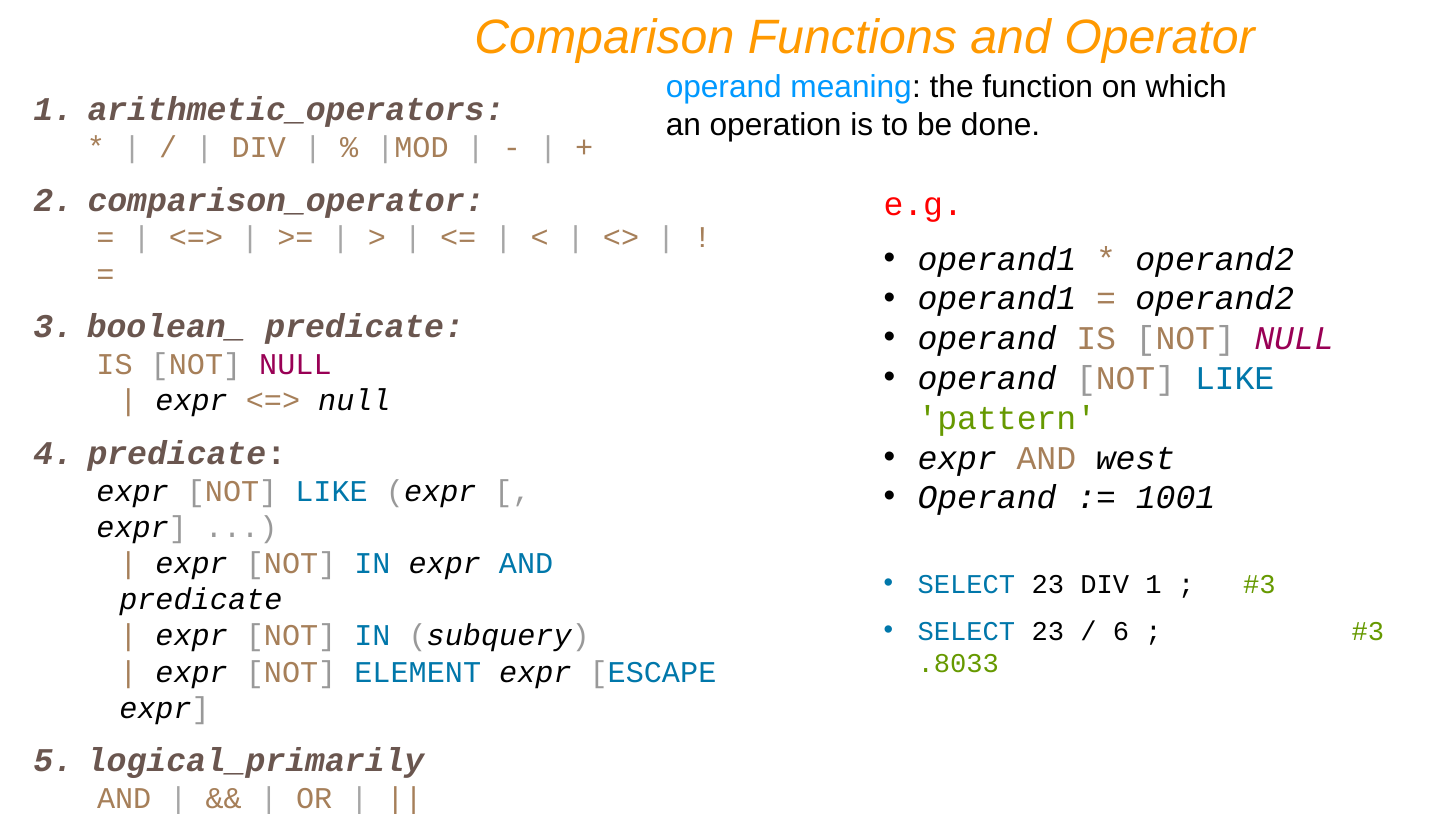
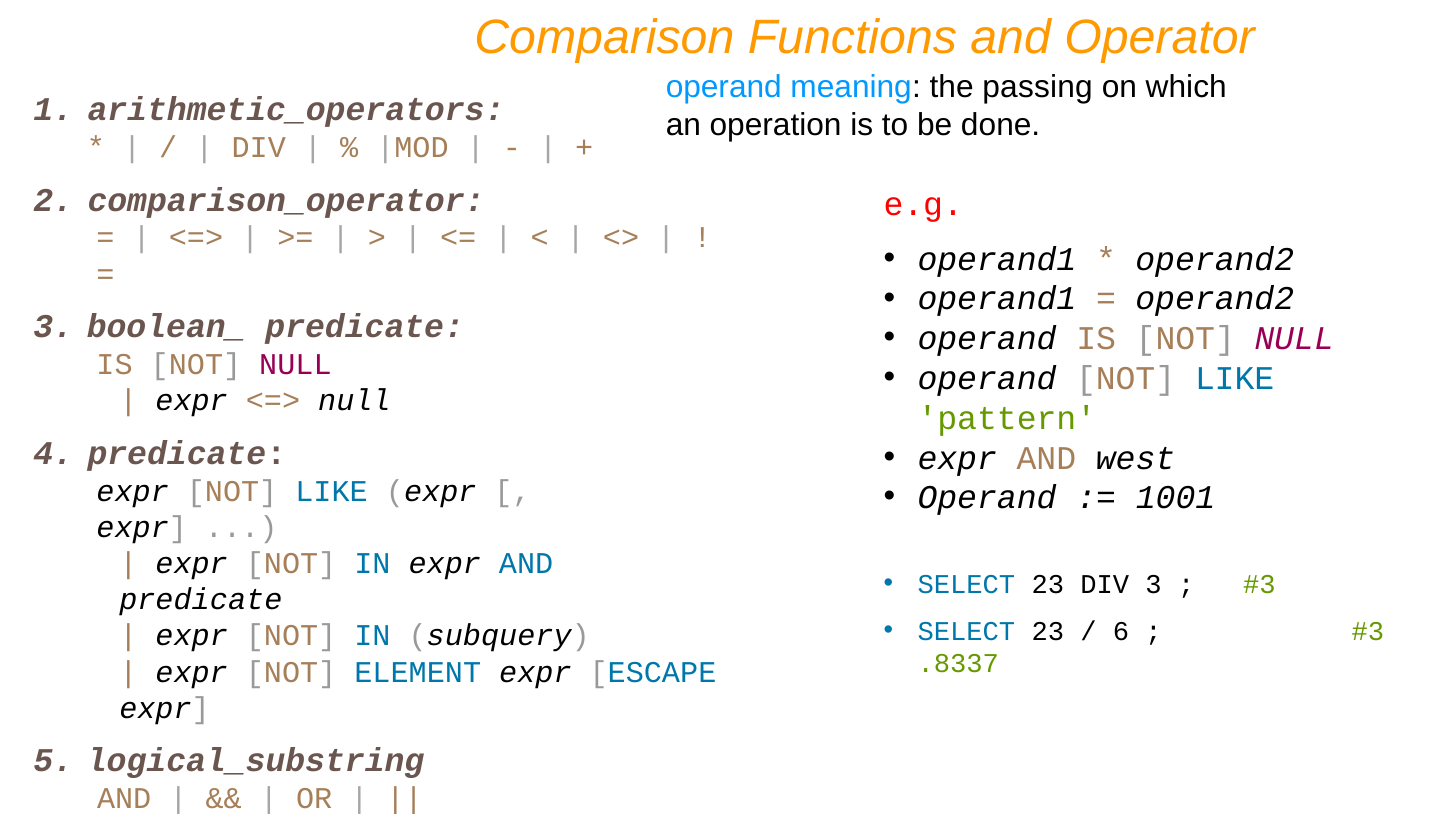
function: function -> passing
DIV 1: 1 -> 3
.8033: .8033 -> .8337
logical_primarily: logical_primarily -> logical_substring
